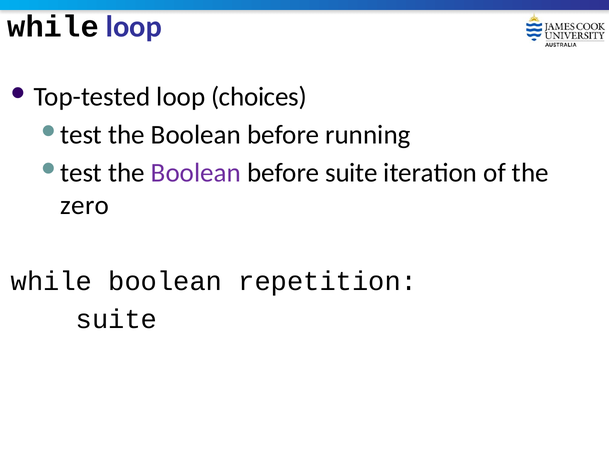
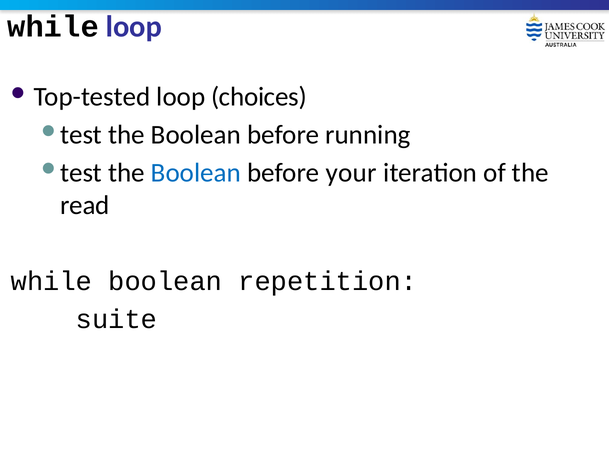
Boolean at (196, 173) colour: purple -> blue
before suite: suite -> your
zero: zero -> read
